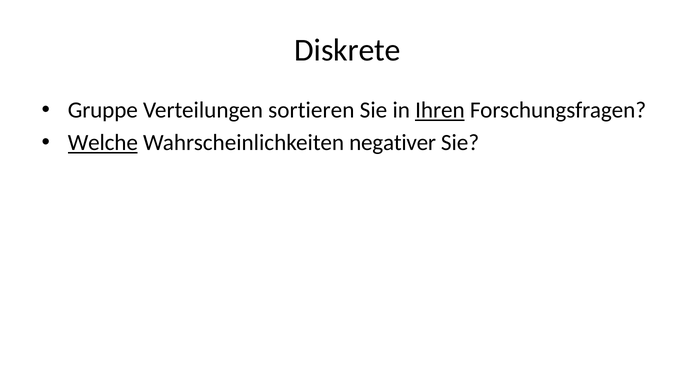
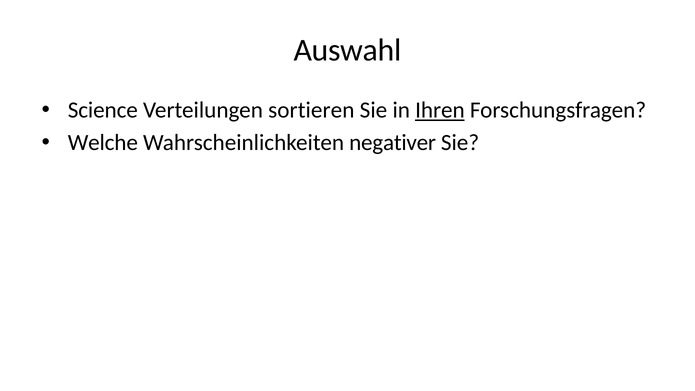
Diskrete: Diskrete -> Auswahl
Gruppe: Gruppe -> Science
Welche underline: present -> none
